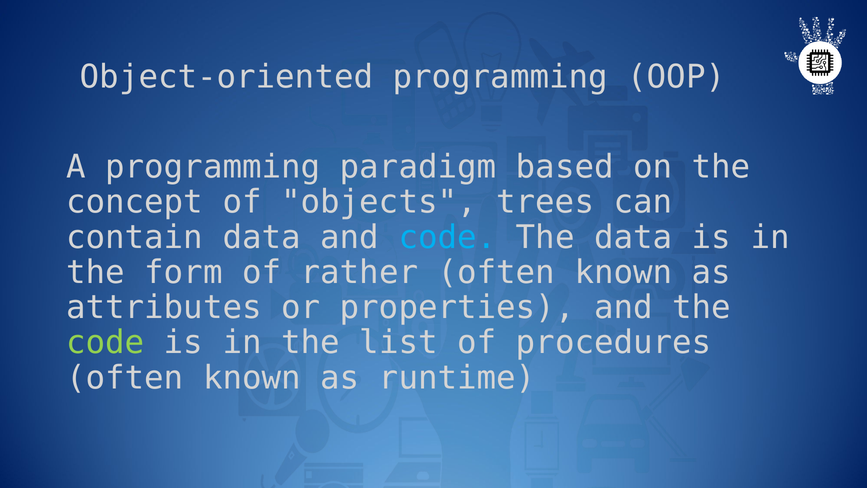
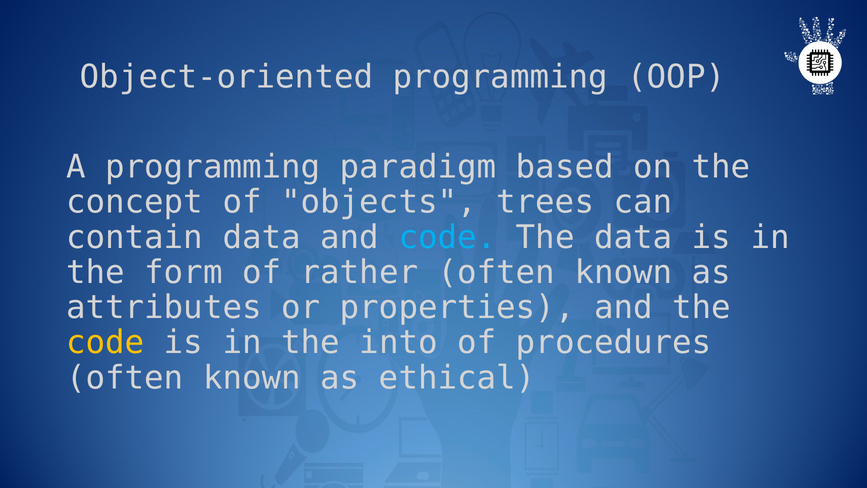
code at (105, 343) colour: light green -> yellow
list: list -> into
runtime: runtime -> ethical
